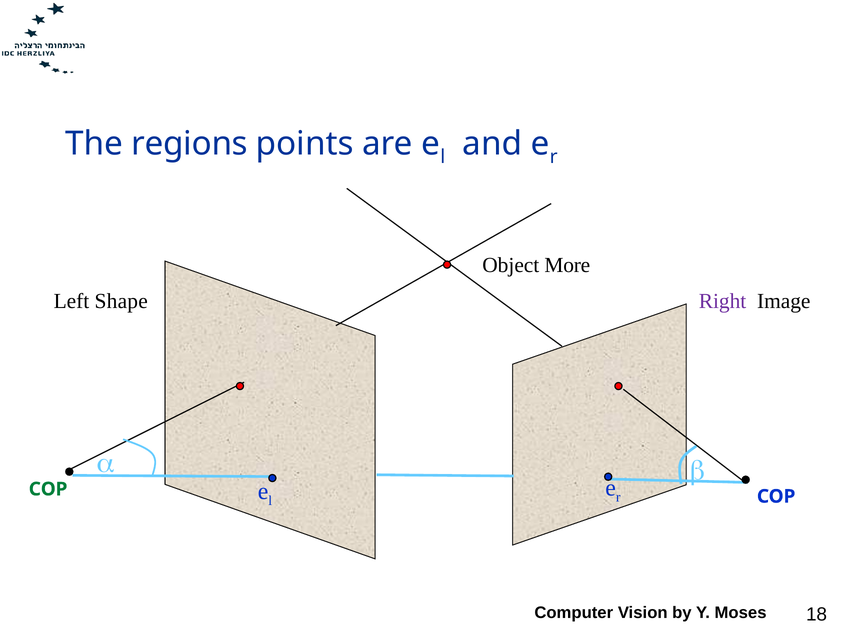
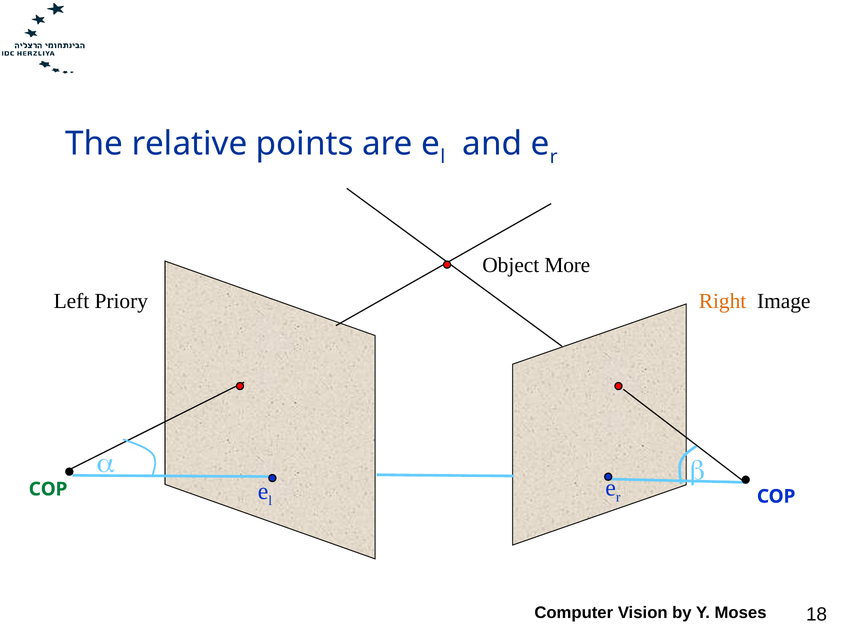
regions: regions -> relative
Shape: Shape -> Priory
Right colour: purple -> orange
